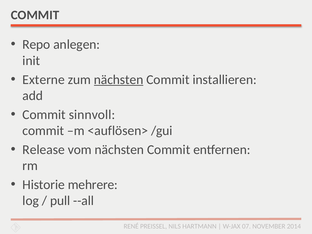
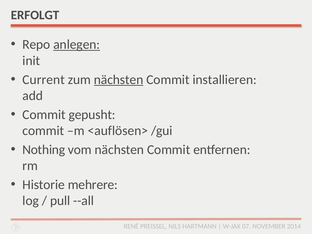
COMMIT at (35, 15): COMMIT -> ERFOLGT
anlegen underline: none -> present
Externe: Externe -> Current
sinnvoll: sinnvoll -> gepusht
Release: Release -> Nothing
